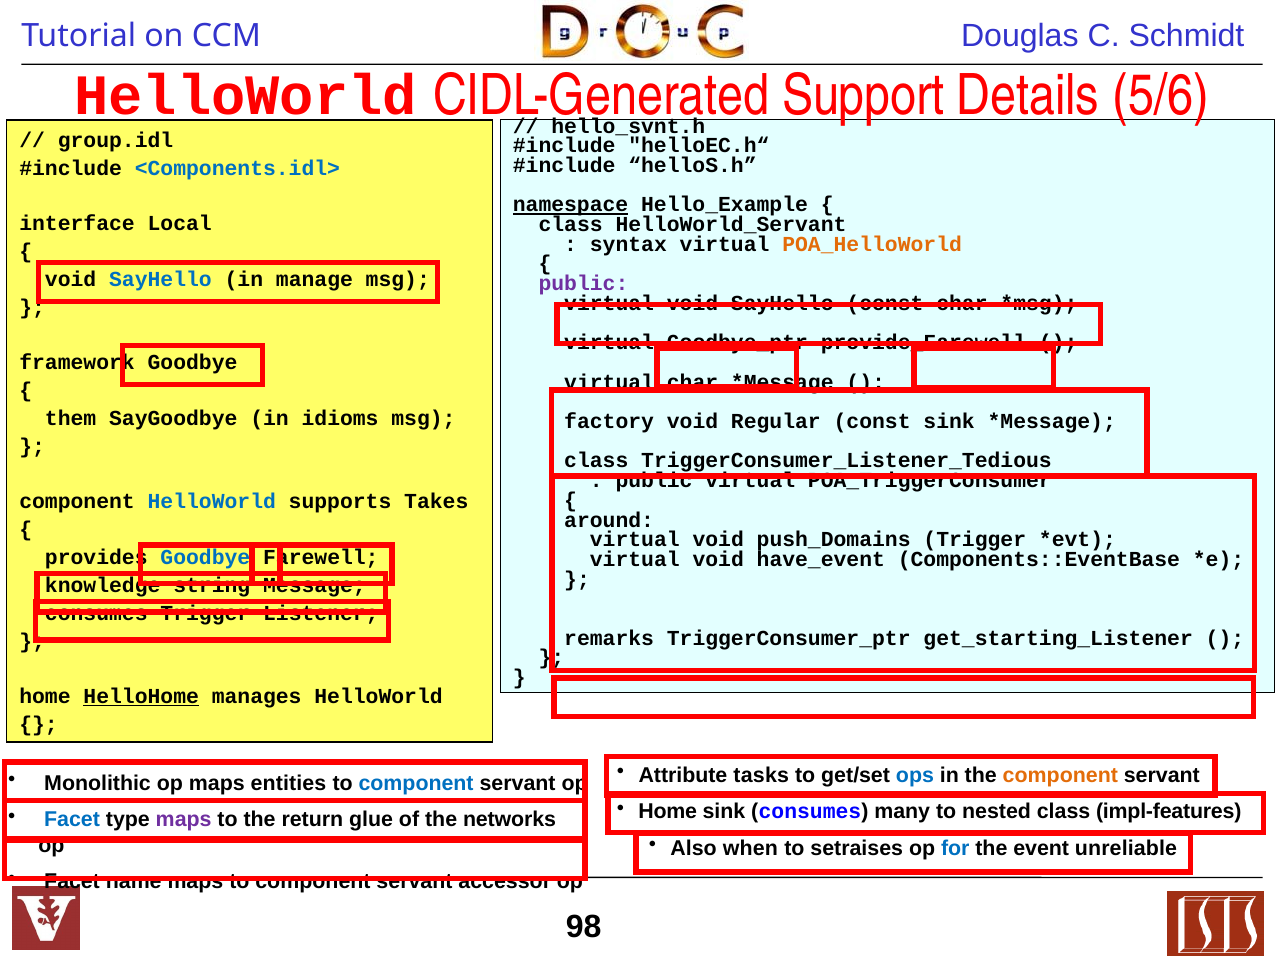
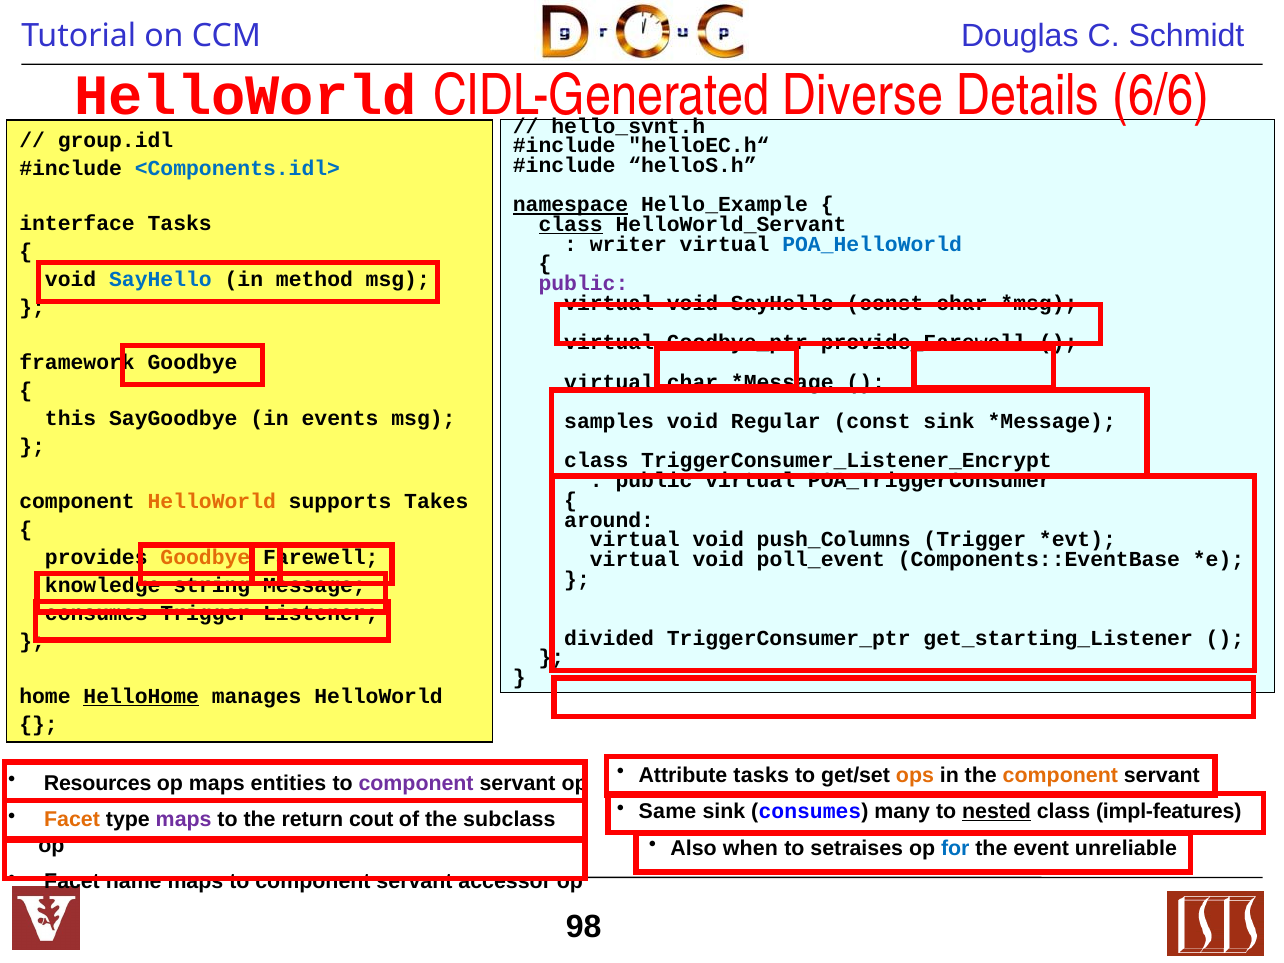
Support: Support -> Diverse
5/6: 5/6 -> 6/6
interface Local: Local -> Tasks
class at (571, 224) underline: none -> present
syntax: syntax -> writer
POA_HelloWorld colour: orange -> blue
manage: manage -> method
them: them -> this
idioms: idioms -> events
factory: factory -> samples
TriggerConsumer_Listener_Tedious: TriggerConsumer_Listener_Tedious -> TriggerConsumer_Listener_Encrypt
HelloWorld at (212, 502) colour: blue -> orange
push_Domains: push_Domains -> push_Columns
Goodbye at (205, 558) colour: blue -> orange
have_event: have_event -> poll_event
remarks: remarks -> divided
ops colour: blue -> orange
Monolithic: Monolithic -> Resources
component at (416, 783) colour: blue -> purple
Home at (668, 812): Home -> Same
nested underline: none -> present
Facet at (72, 820) colour: blue -> orange
glue: glue -> cout
networks: networks -> subclass
